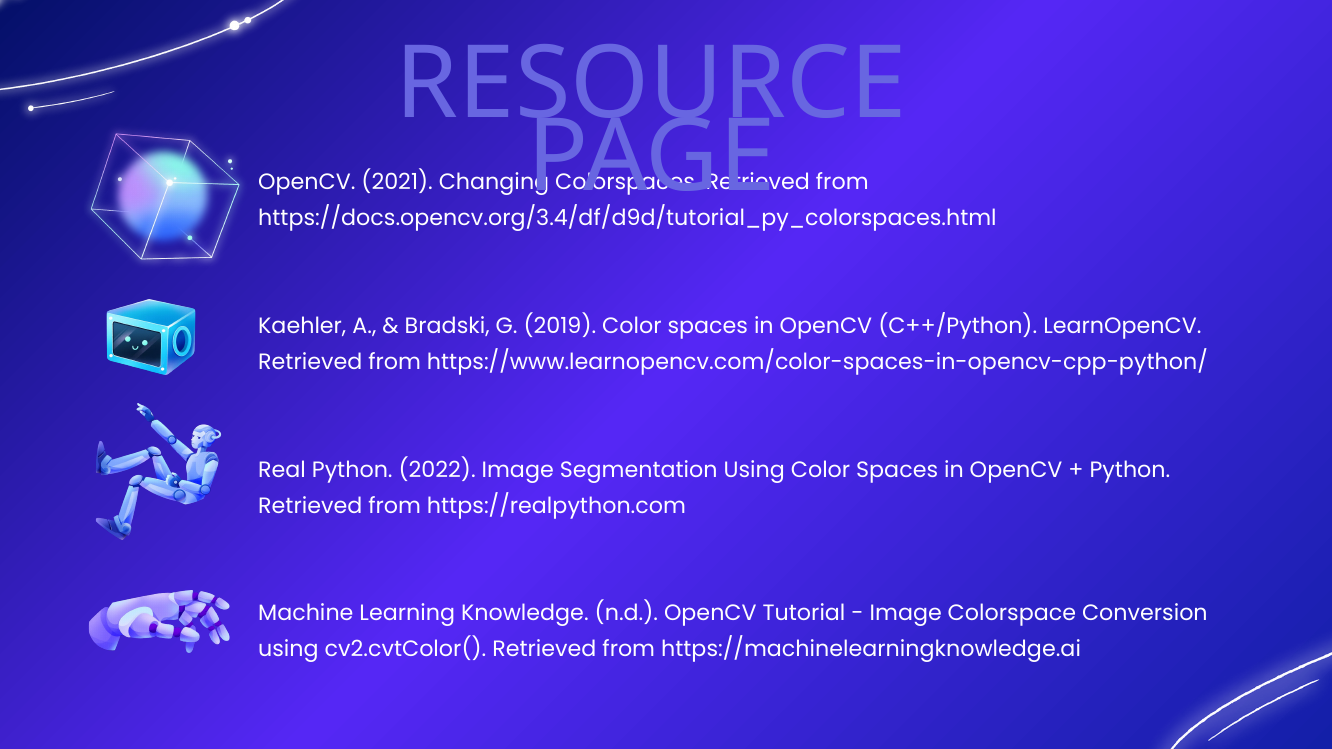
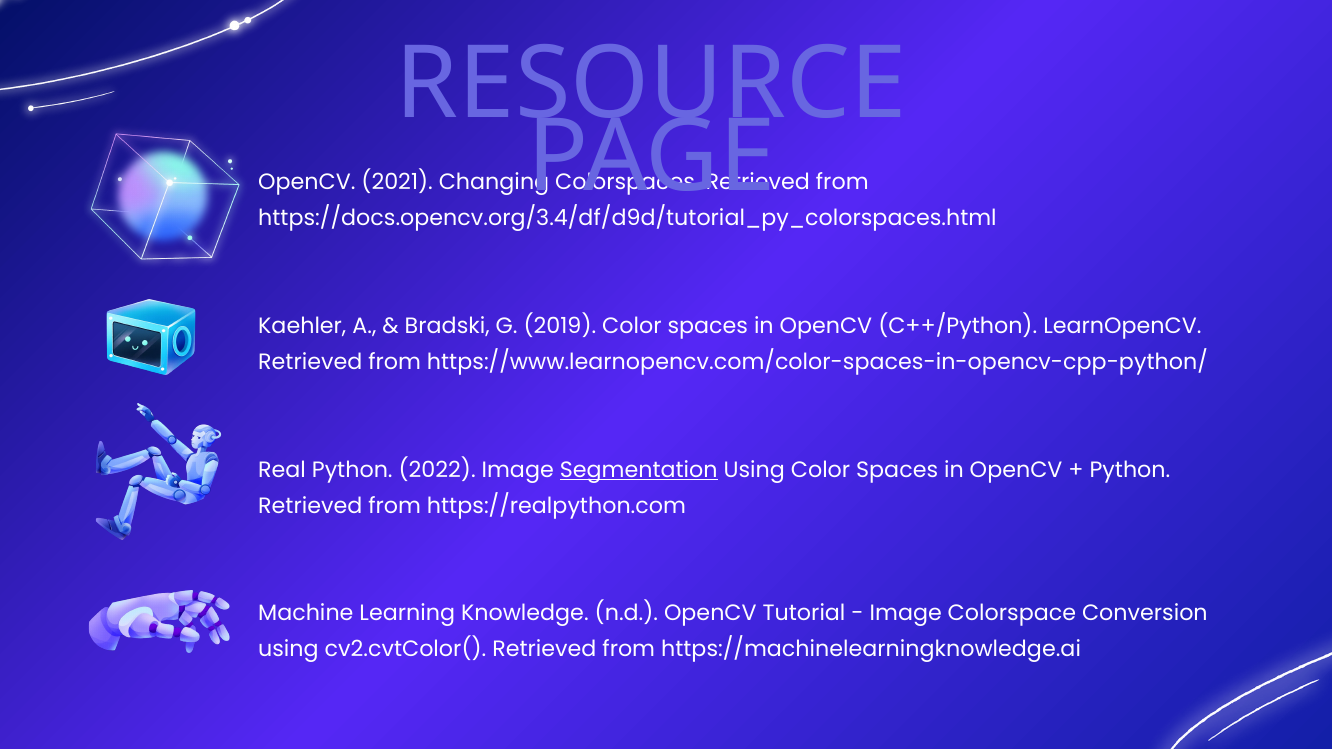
Segmentation underline: none -> present
